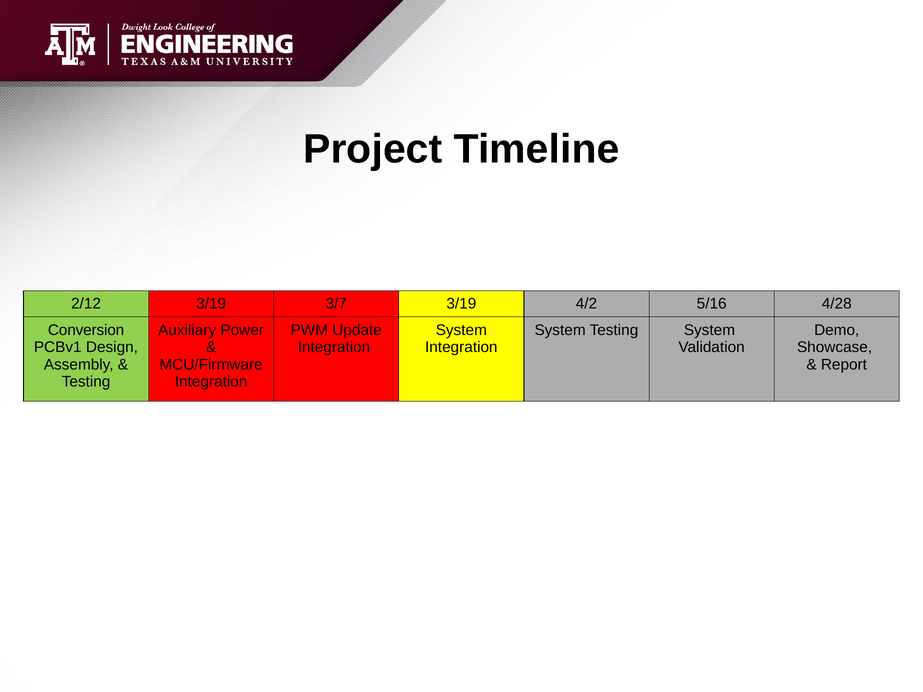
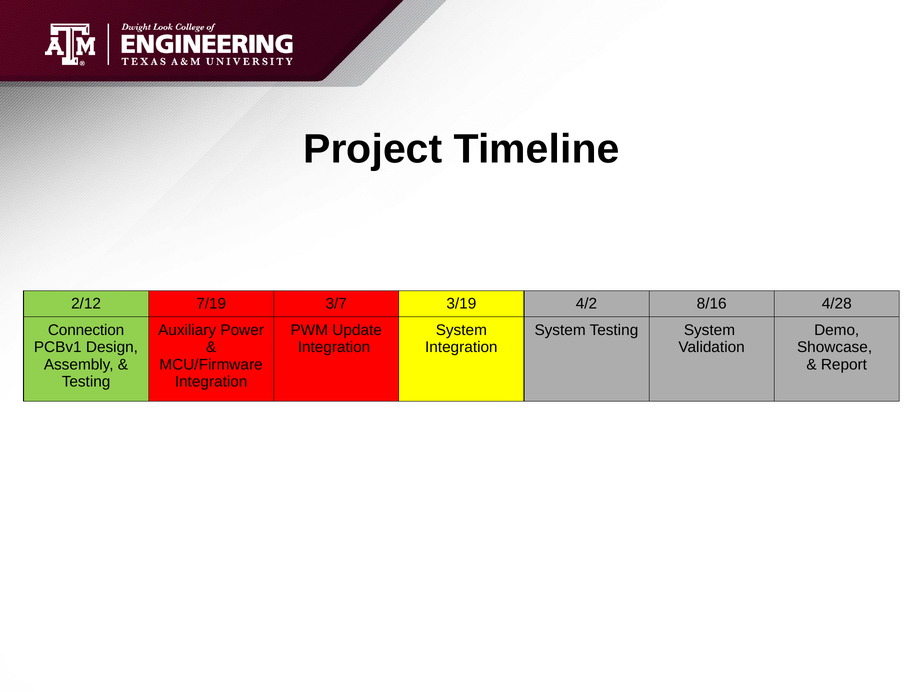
2/12 3/19: 3/19 -> 7/19
5/16: 5/16 -> 8/16
Conversion: Conversion -> Connection
